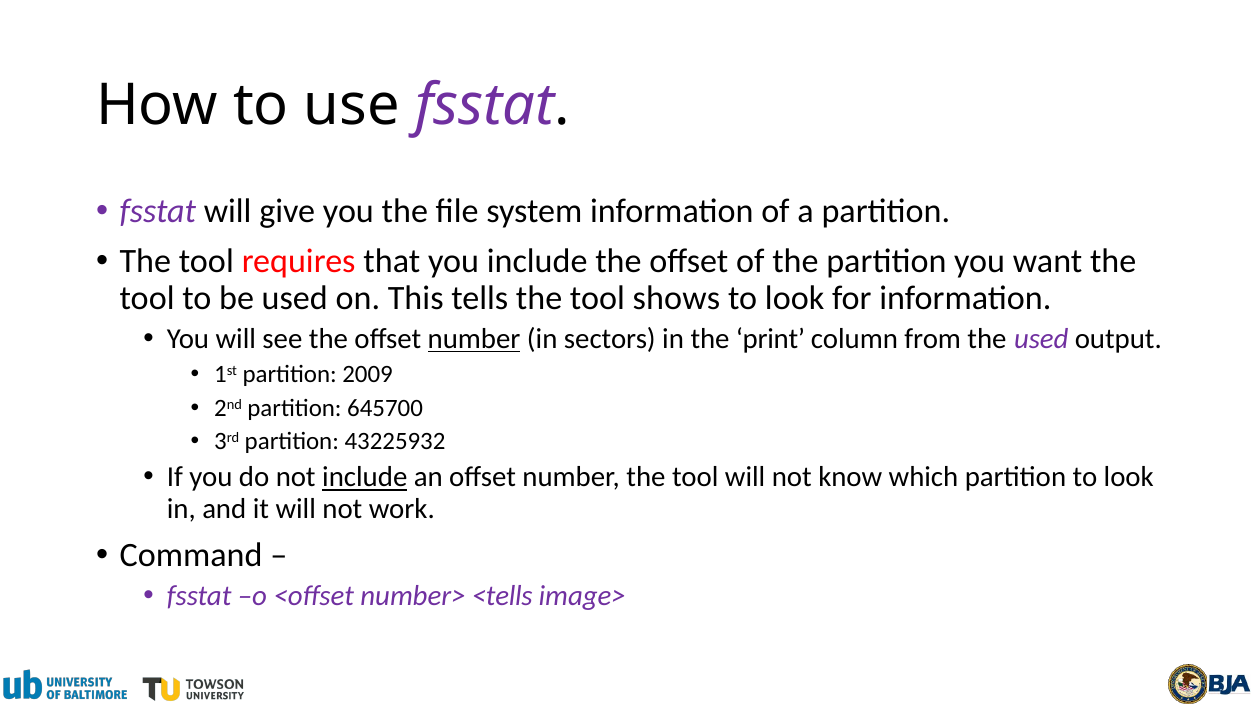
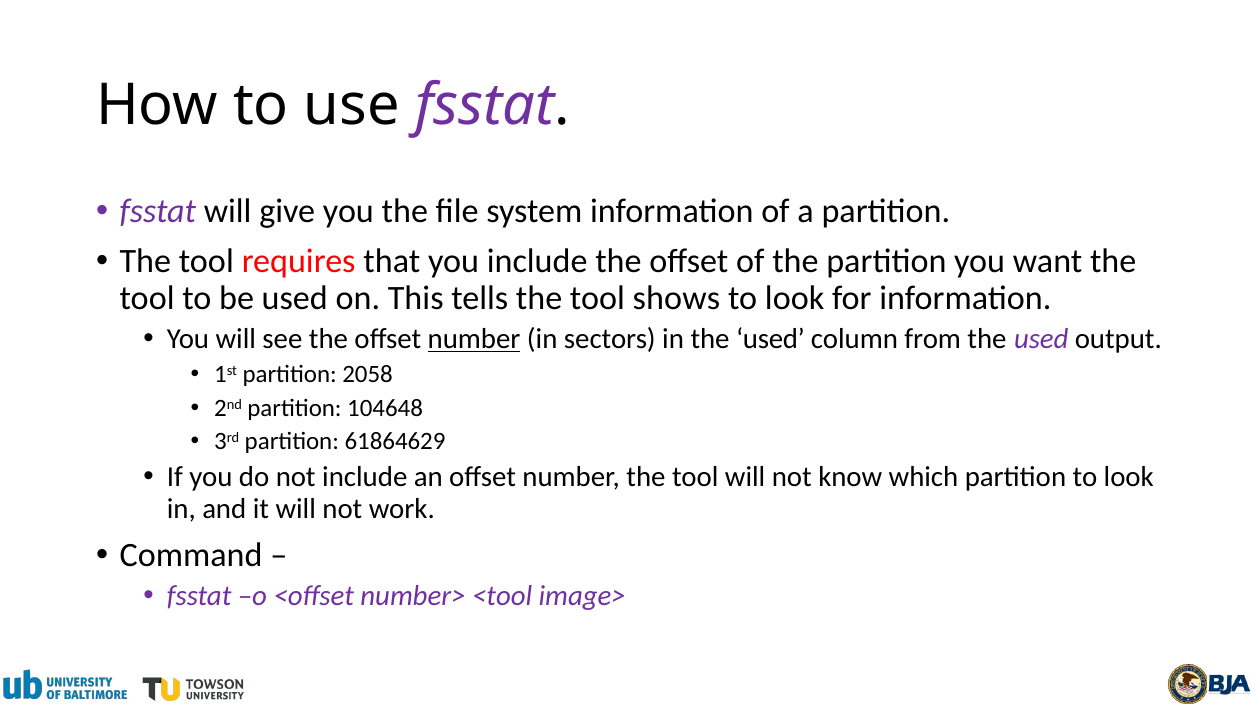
in the print: print -> used
2009: 2009 -> 2058
645700: 645700 -> 104648
43225932: 43225932 -> 61864629
include at (365, 477) underline: present -> none
<tells: <tells -> <tool
